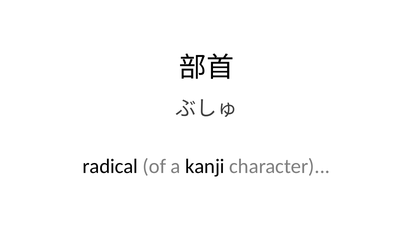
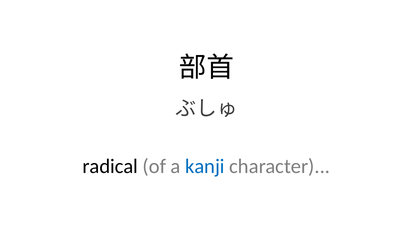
kanji colour: black -> blue
